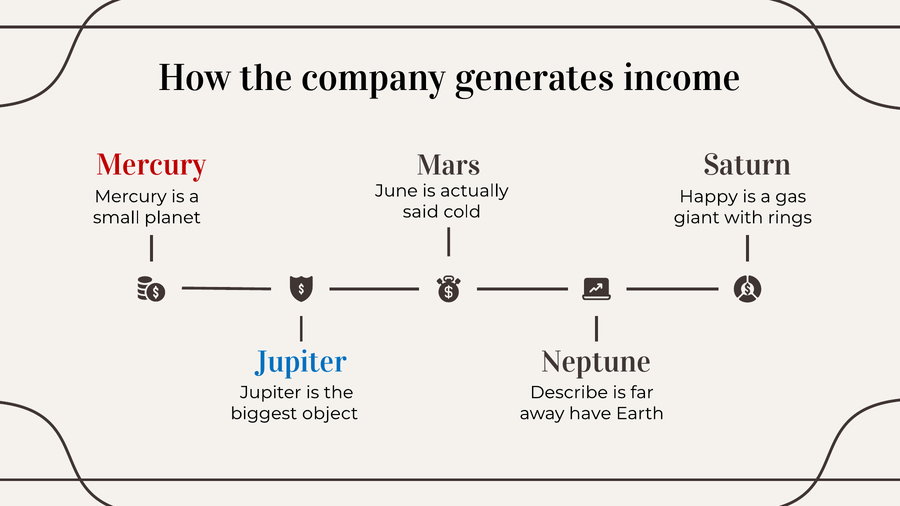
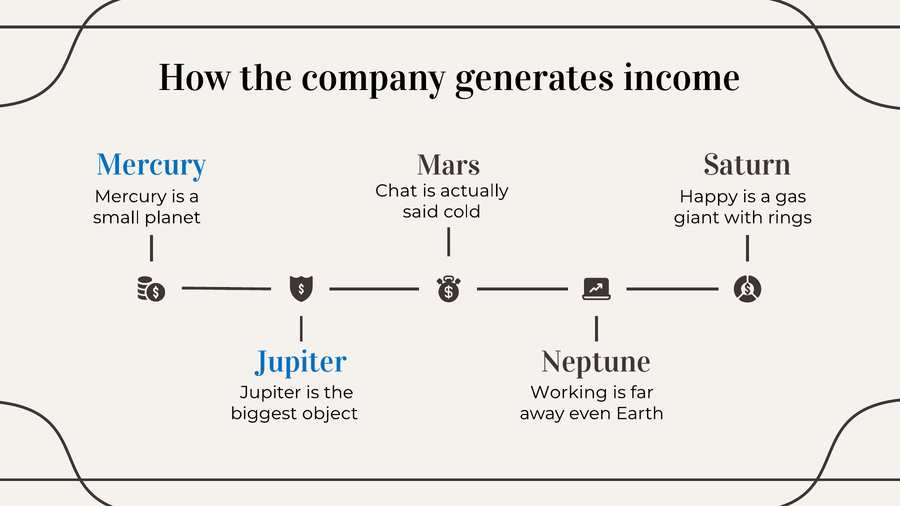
Mercury at (151, 165) colour: red -> blue
June: June -> Chat
Describe: Describe -> Working
have: have -> even
